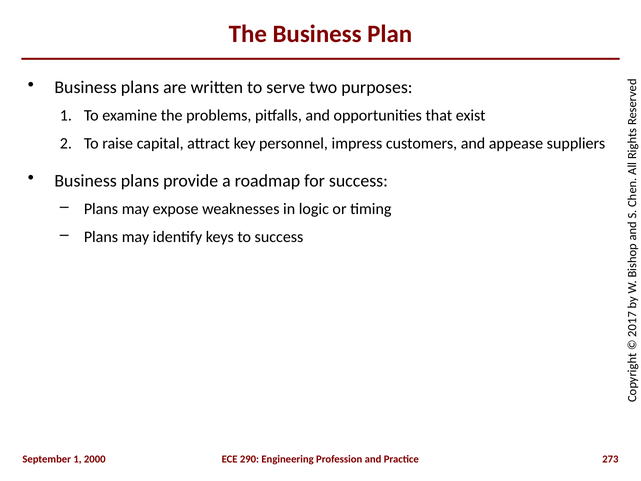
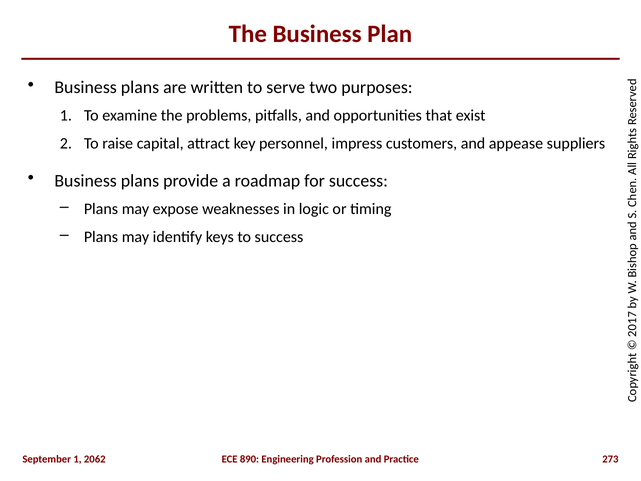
2000: 2000 -> 2062
290: 290 -> 890
